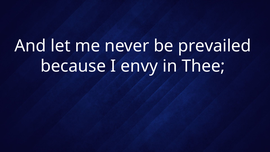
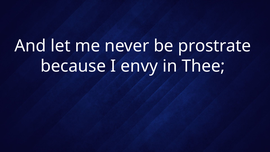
prevailed: prevailed -> prostrate
